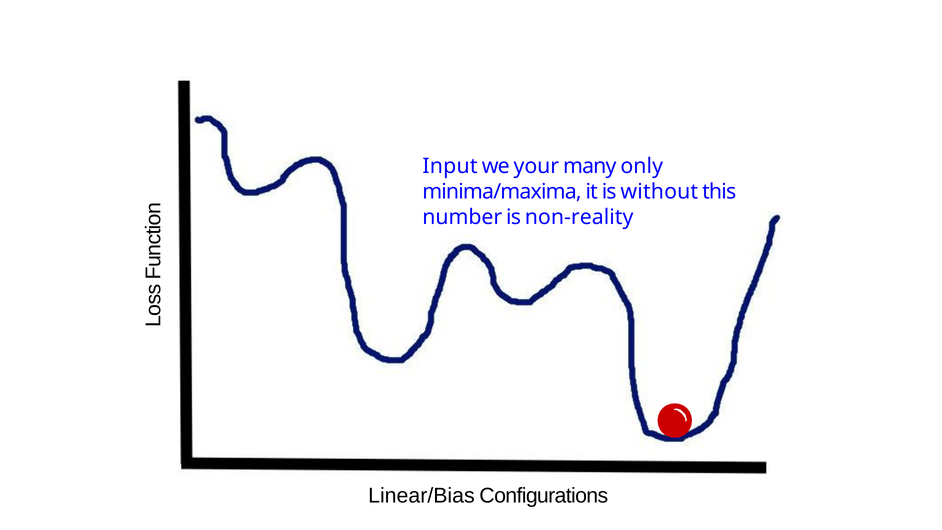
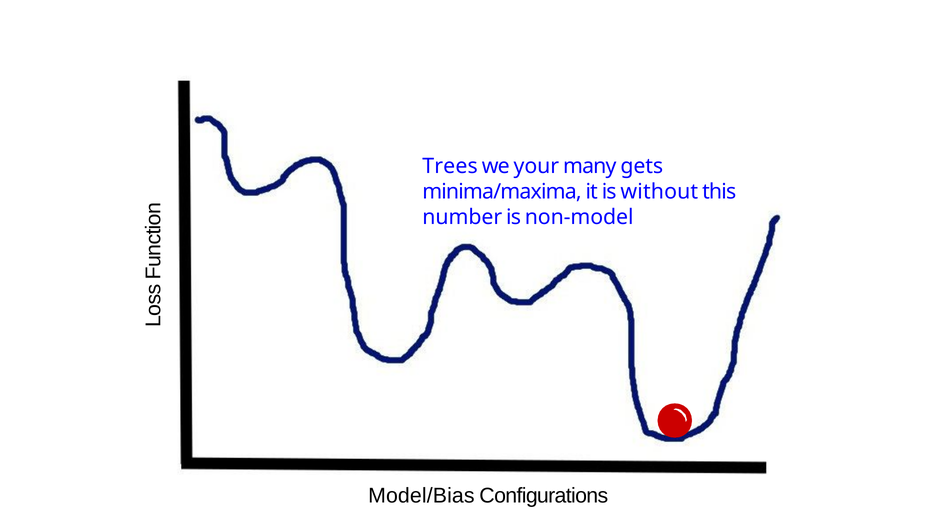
Input: Input -> Trees
only: only -> gets
non-reality: non-reality -> non-model
Linear/Bias: Linear/Bias -> Model/Bias
